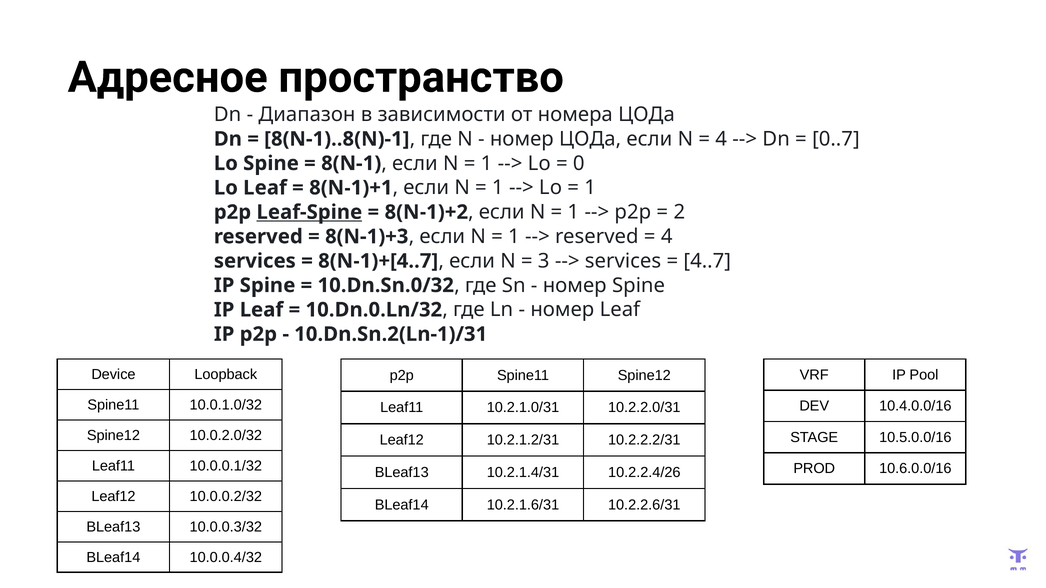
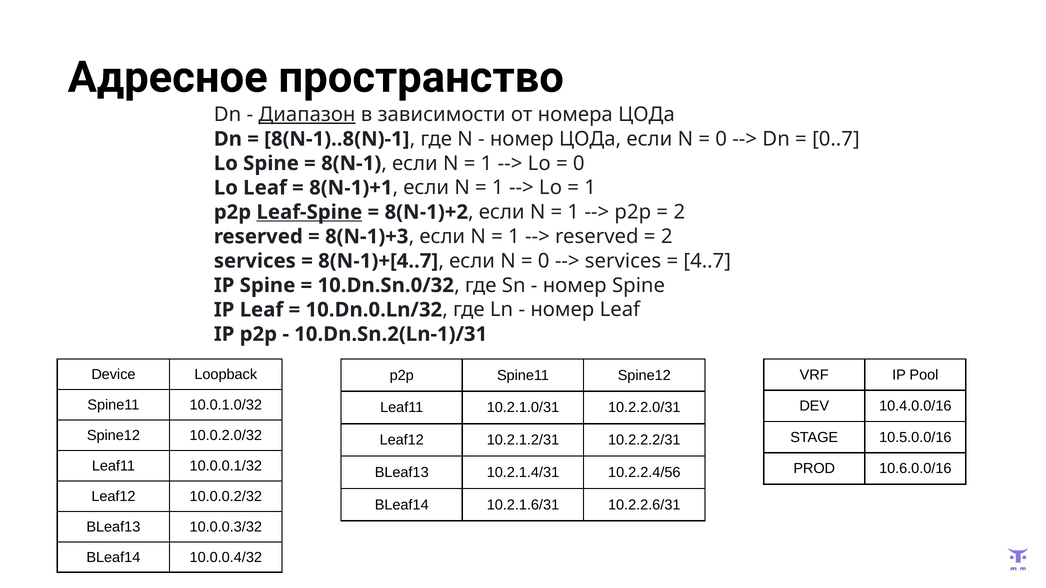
Диапазон underline: none -> present
4 at (721, 139): 4 -> 0
4 at (667, 237): 4 -> 2
3 at (544, 261): 3 -> 0
10.2.2.4/26: 10.2.2.4/26 -> 10.2.2.4/56
